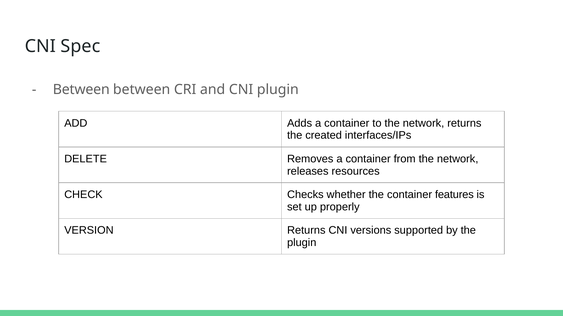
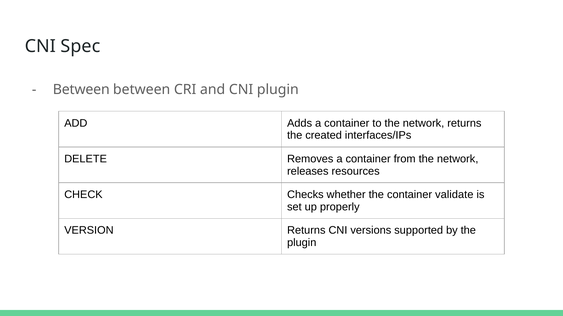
features: features -> validate
